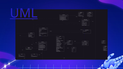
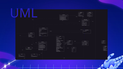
UML underline: present -> none
